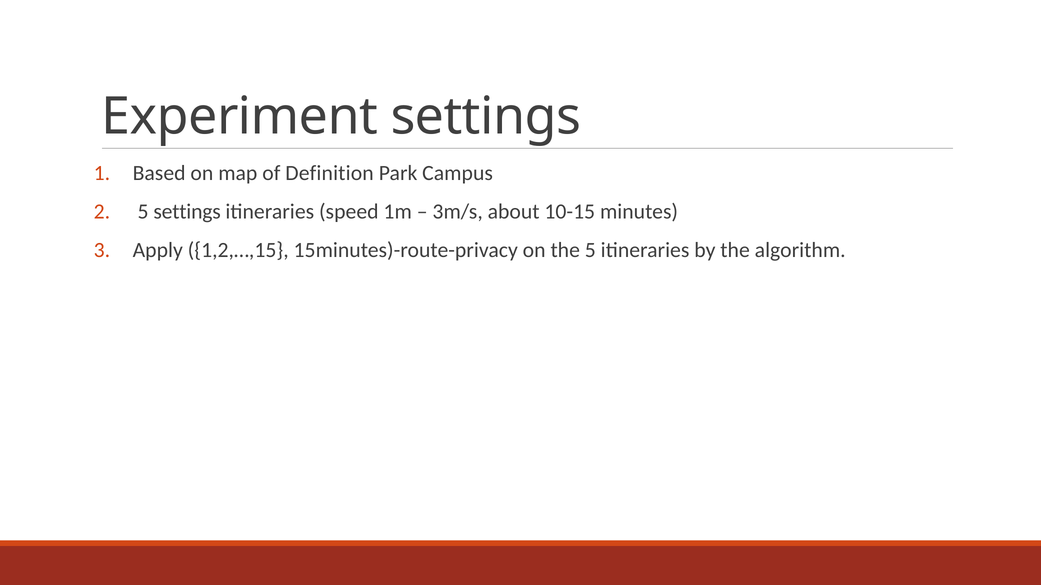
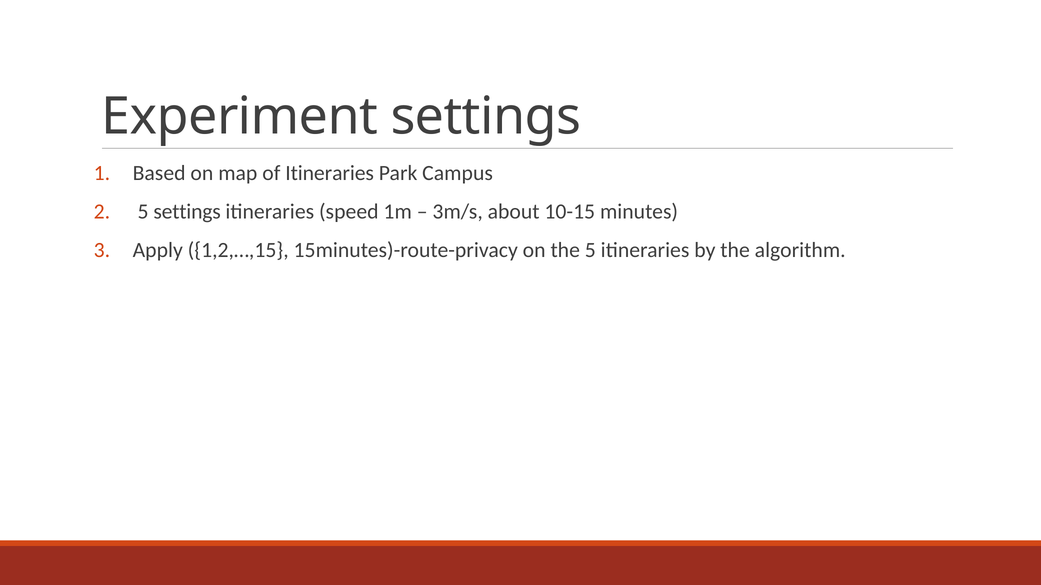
of Definition: Definition -> Itineraries
